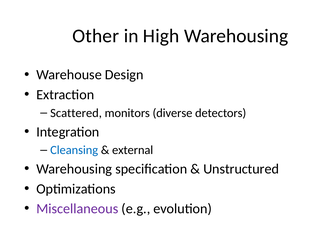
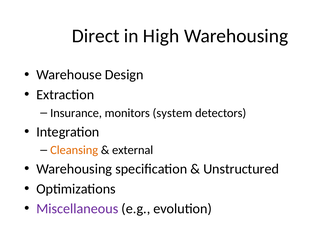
Other: Other -> Direct
Scattered: Scattered -> Insurance
diverse: diverse -> system
Cleansing colour: blue -> orange
